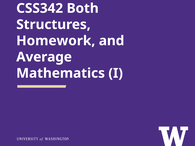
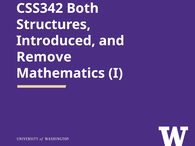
Homework: Homework -> Introduced
Average: Average -> Remove
